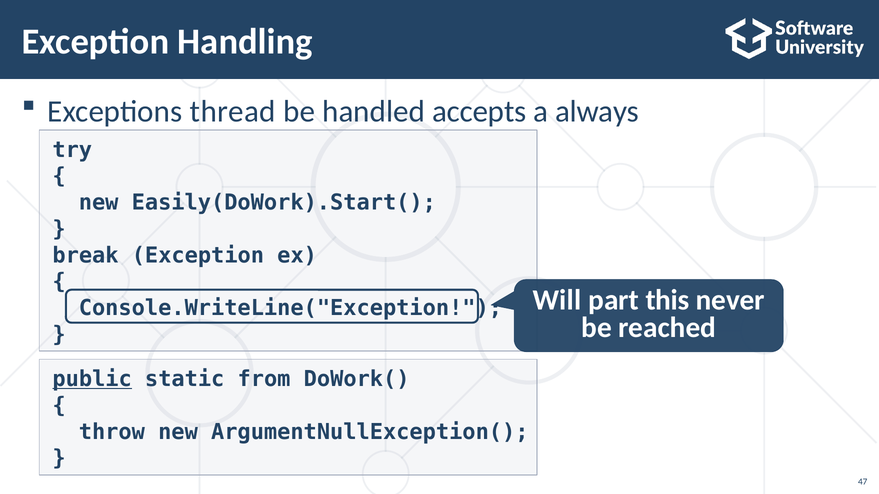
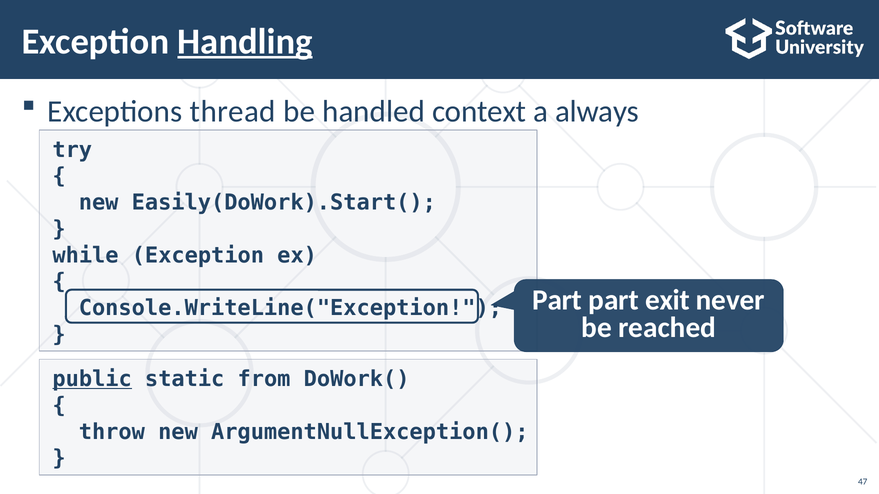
Handling underline: none -> present
accepts: accepts -> context
break: break -> while
Will at (557, 300): Will -> Part
this: this -> exit
